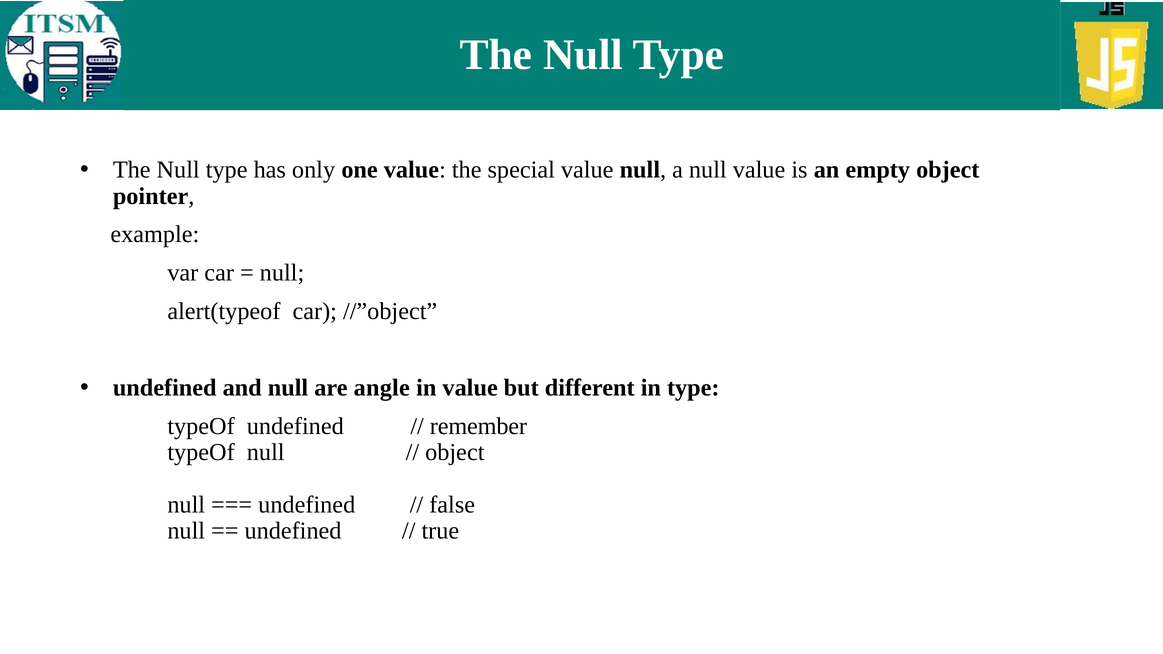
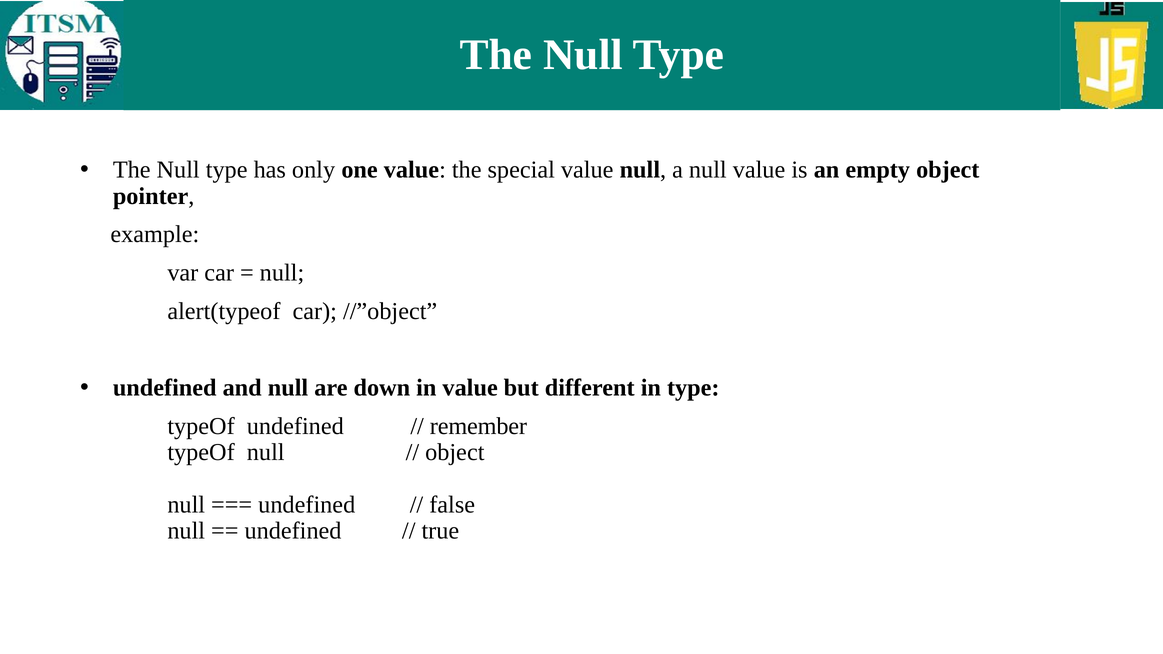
angle: angle -> down
